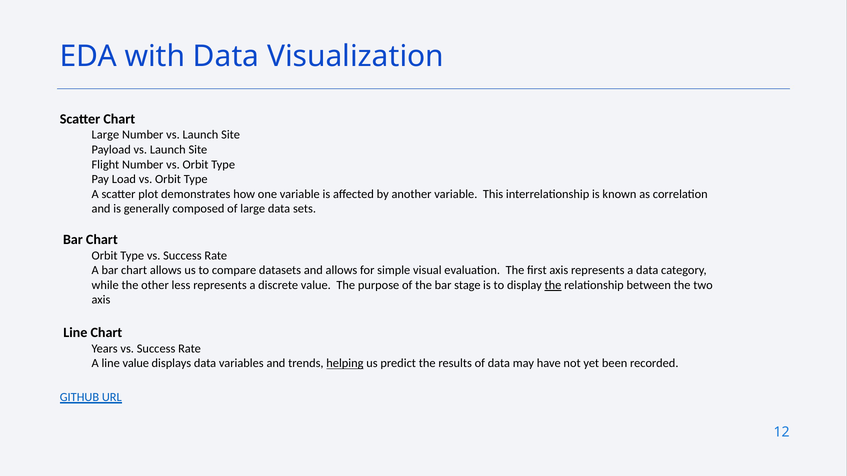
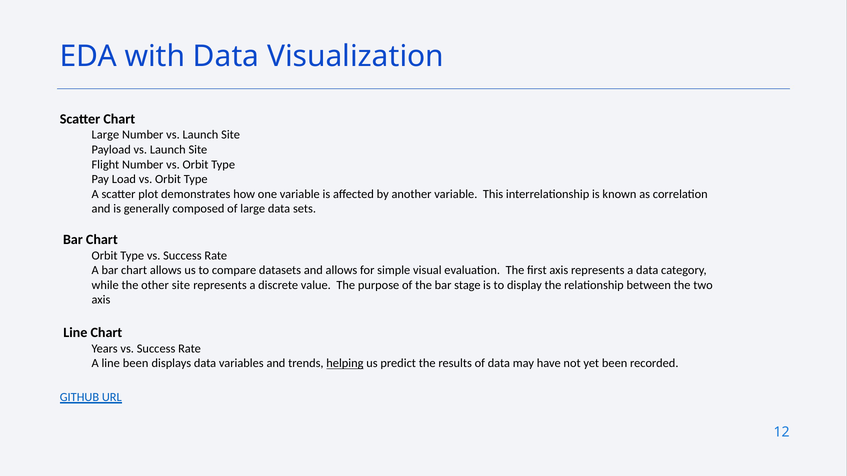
other less: less -> site
the at (553, 285) underline: present -> none
line value: value -> been
